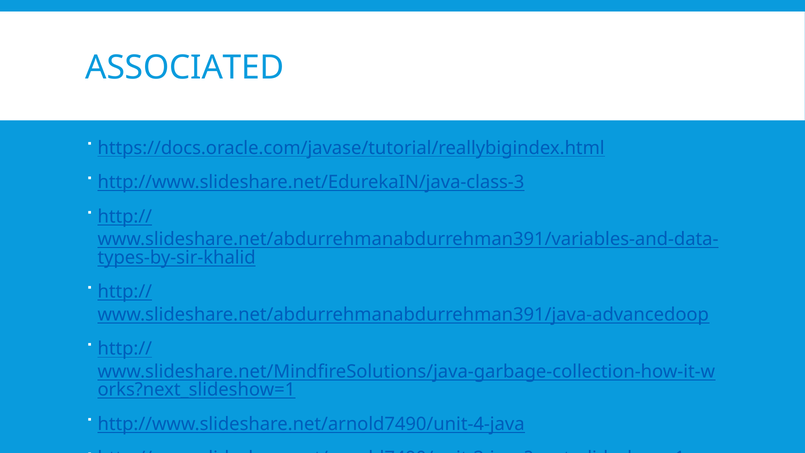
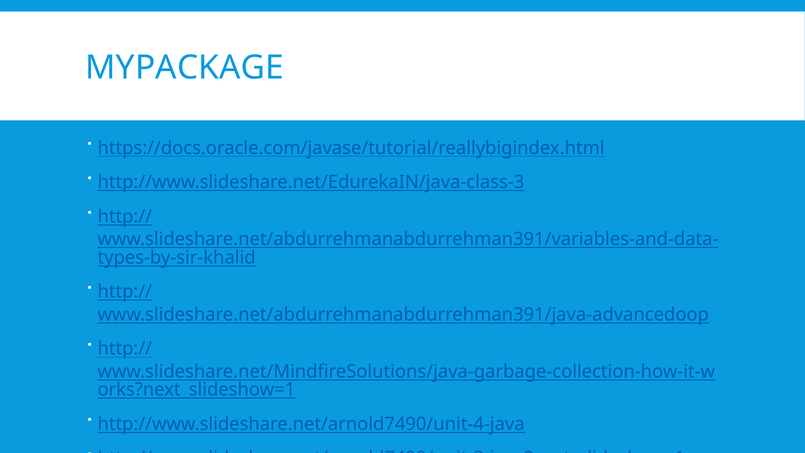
ASSOCIATED: ASSOCIATED -> MYPACKAGE
